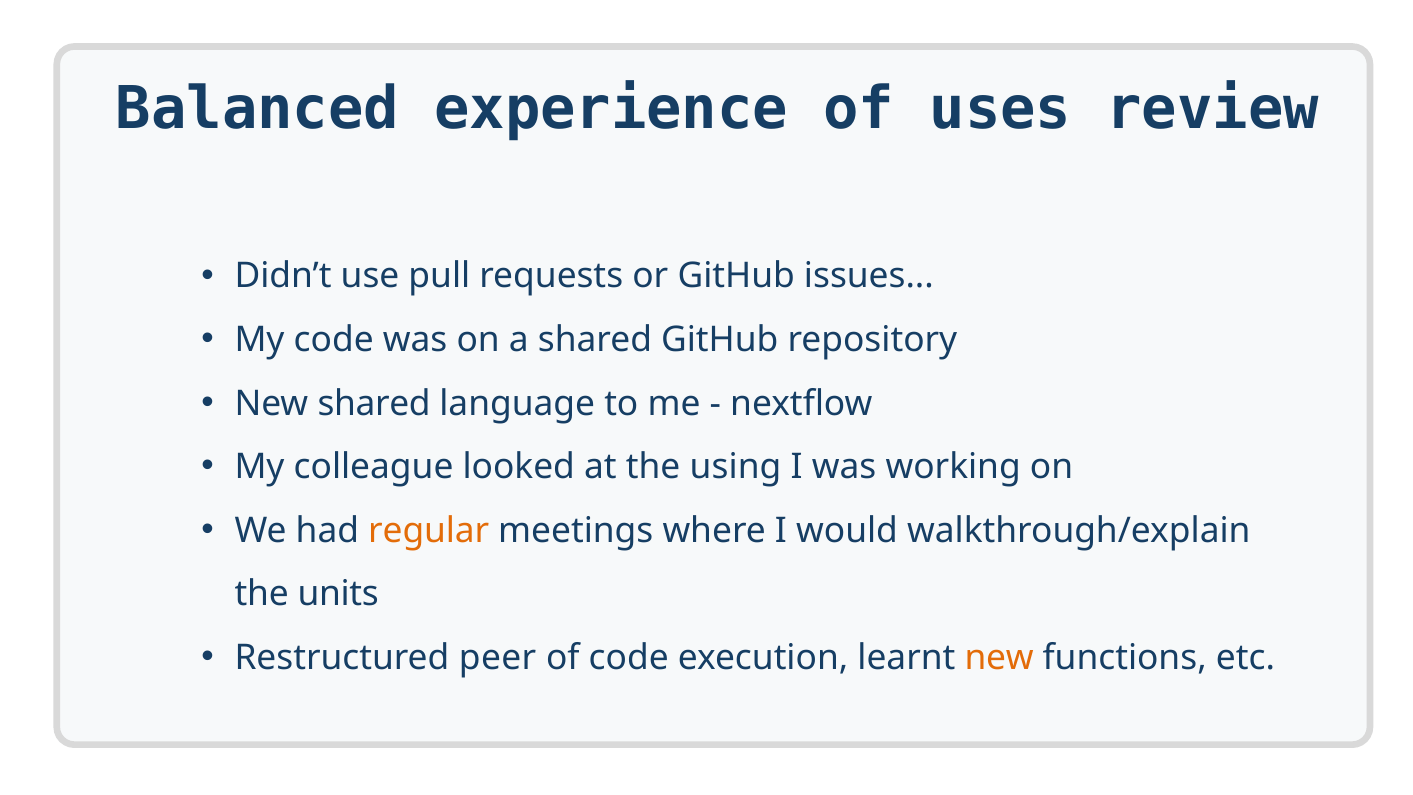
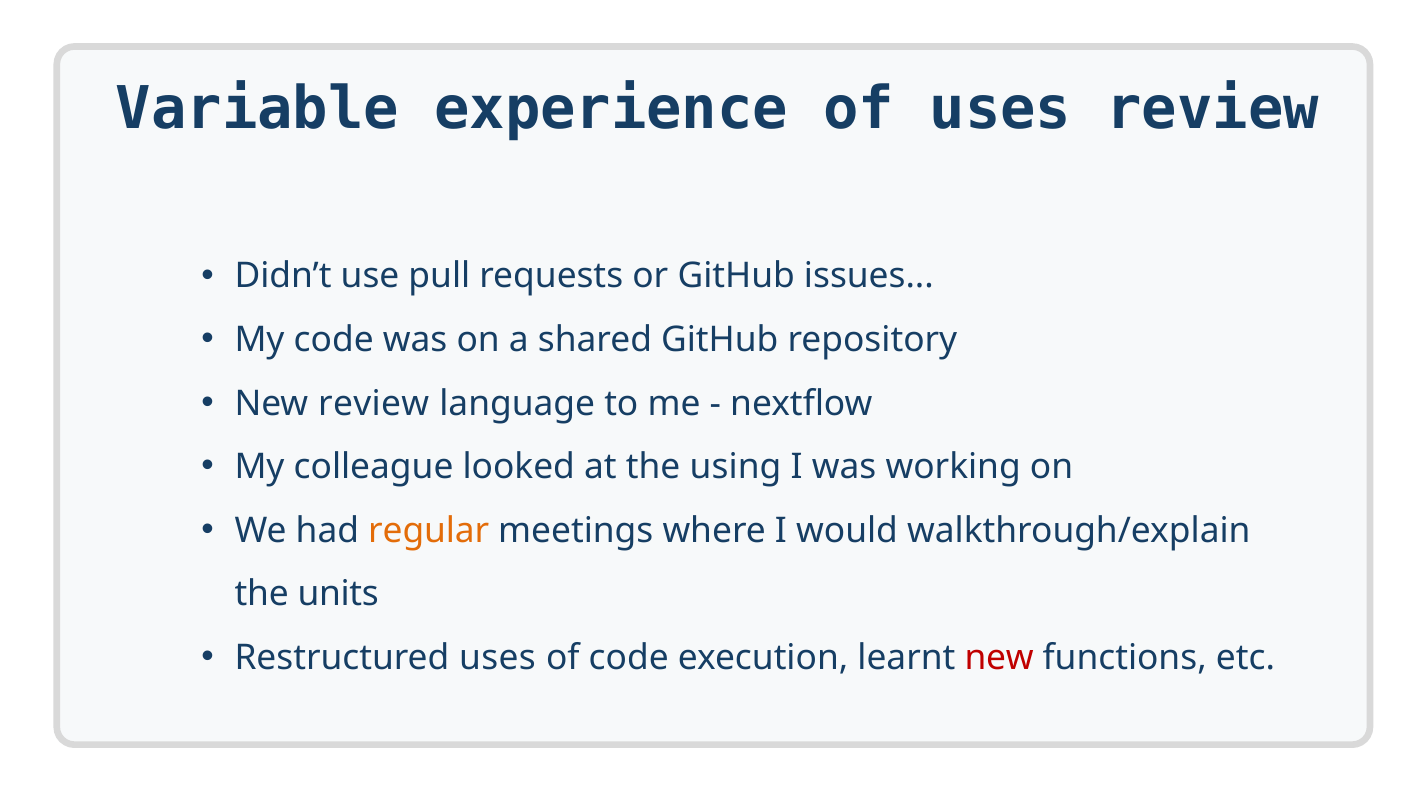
Balanced: Balanced -> Variable
New shared: shared -> review
Restructured peer: peer -> uses
new at (999, 658) colour: orange -> red
